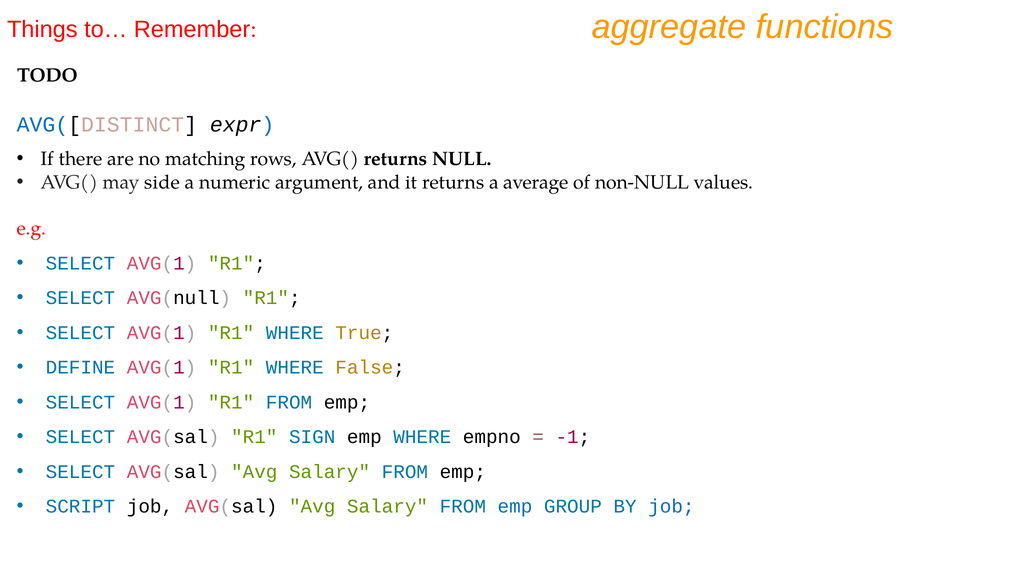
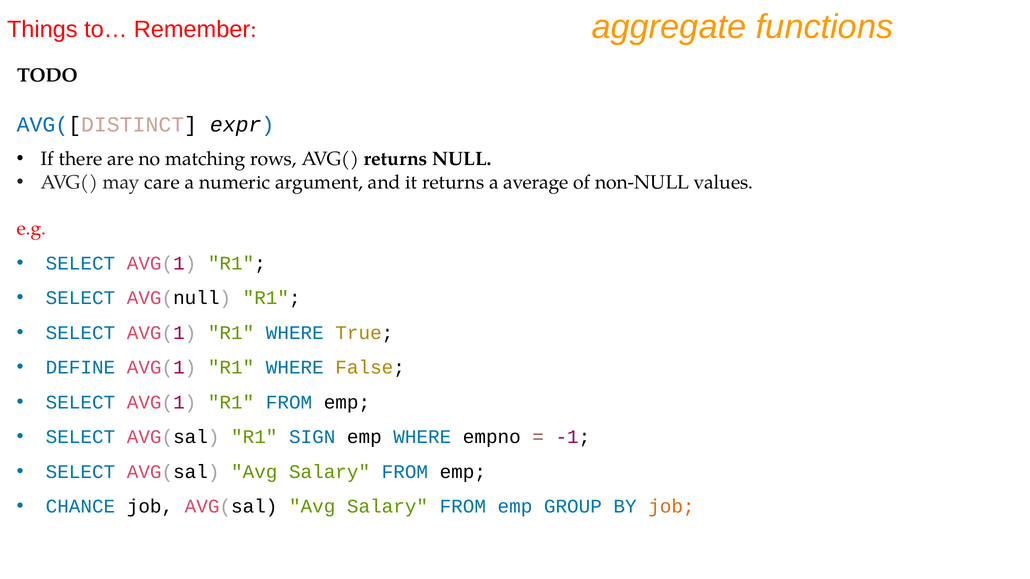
side: side -> care
SCRIPT: SCRIPT -> CHANCE
job at (671, 507) colour: blue -> orange
